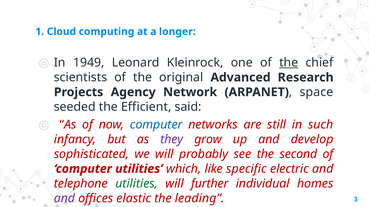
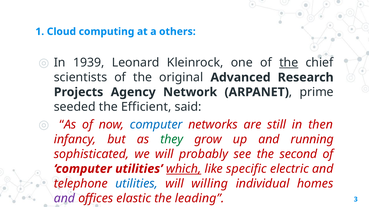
longer: longer -> others
1949: 1949 -> 1939
space: space -> prime
such: such -> then
they colour: purple -> green
develop: develop -> running
which underline: none -> present
utilities at (137, 184) colour: green -> blue
further: further -> willing
